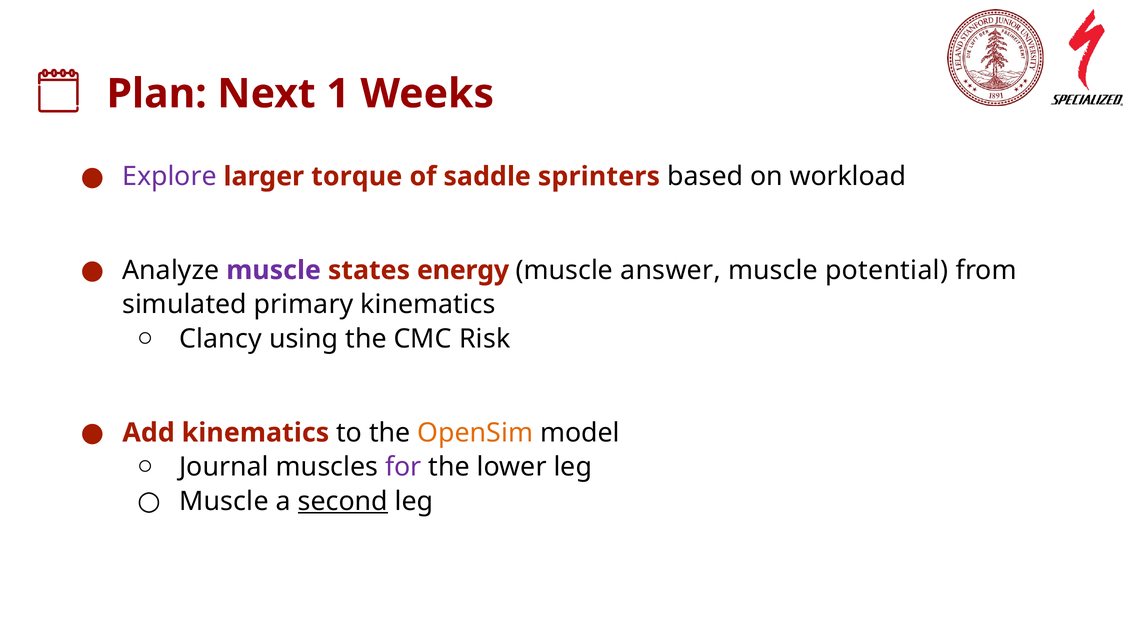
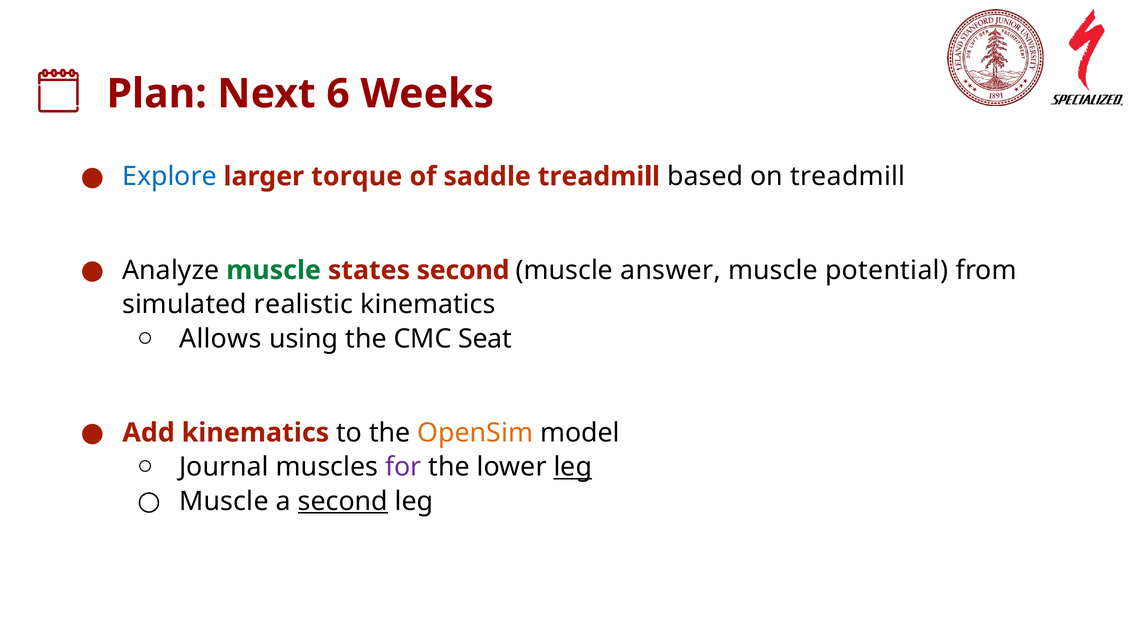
1: 1 -> 6
Explore colour: purple -> blue
saddle sprinters: sprinters -> treadmill
on workload: workload -> treadmill
muscle at (274, 270) colour: purple -> green
states energy: energy -> second
primary: primary -> realistic
Clancy: Clancy -> Allows
Risk: Risk -> Seat
leg at (573, 467) underline: none -> present
